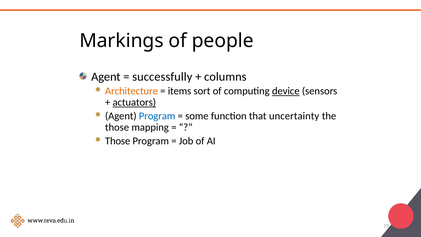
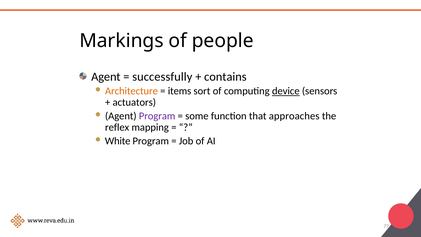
columns: columns -> contains
actuators underline: present -> none
Program at (157, 116) colour: blue -> purple
uncertainty: uncertainty -> approaches
those at (117, 127): those -> reflex
Those at (118, 141): Those -> White
